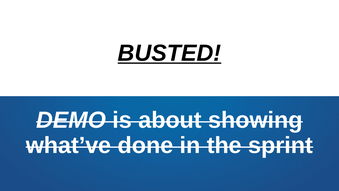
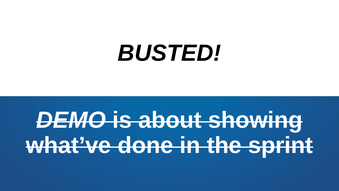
BUSTED underline: present -> none
